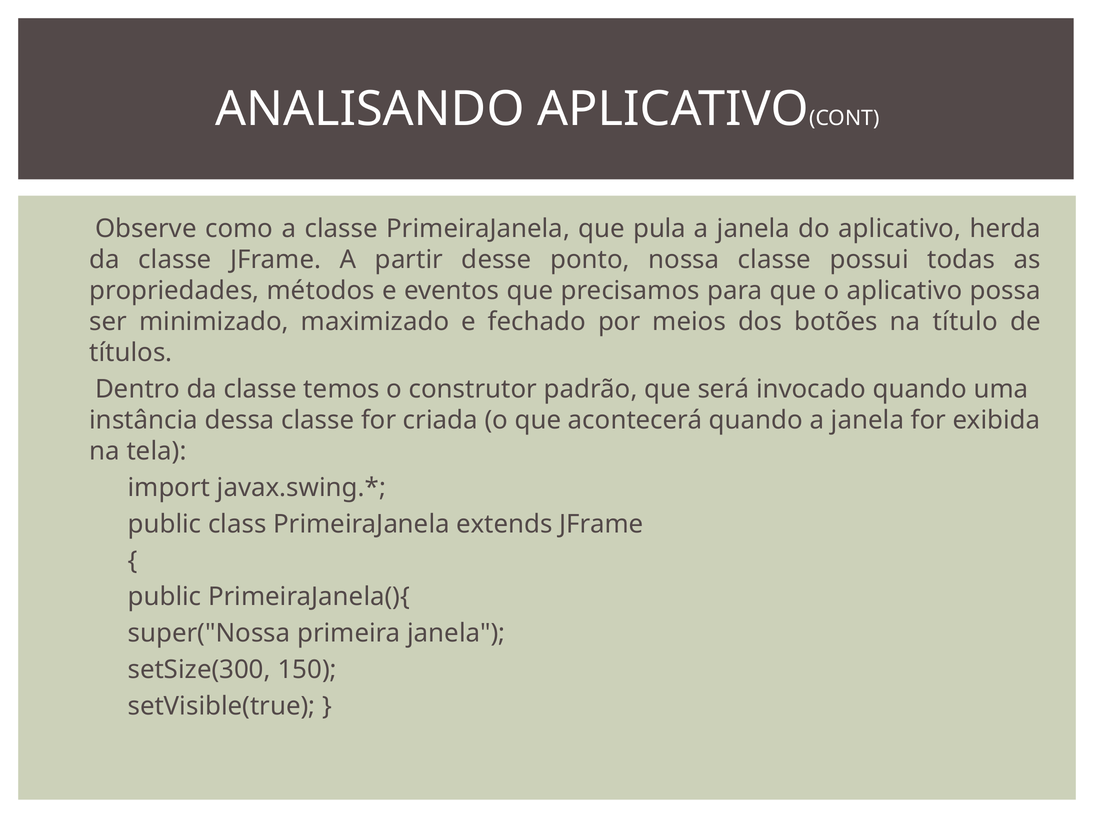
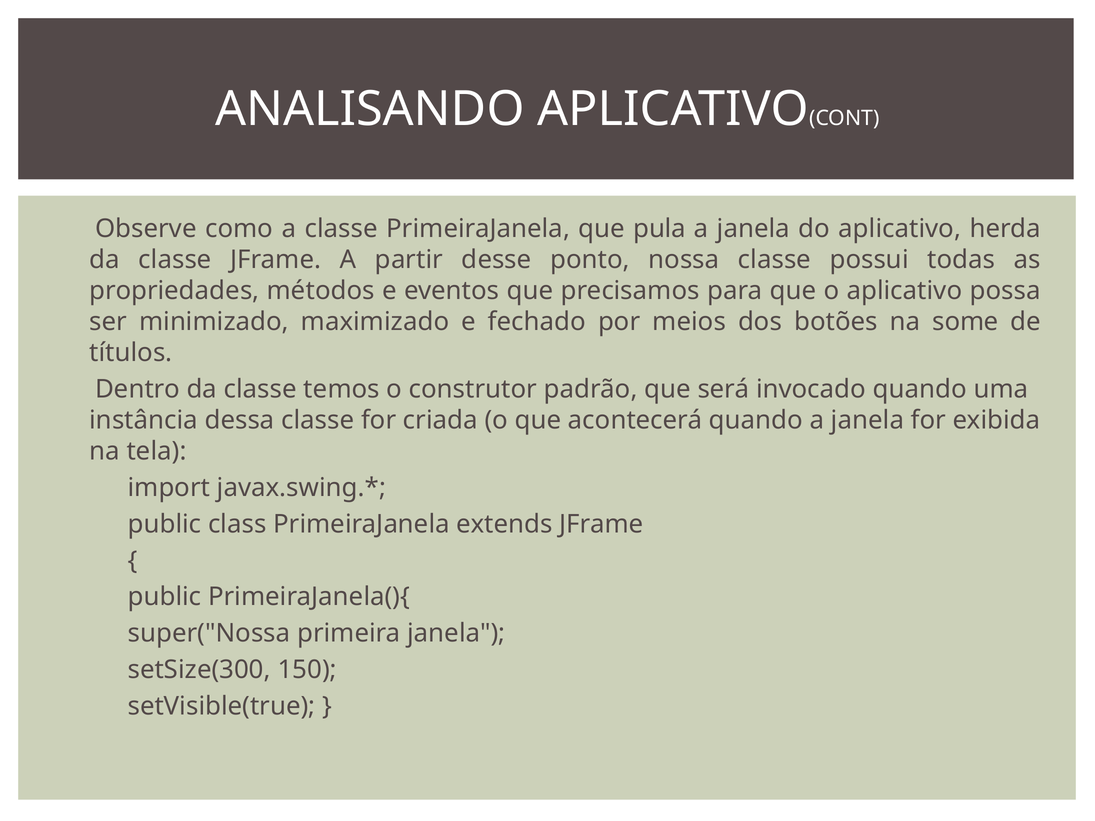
título: título -> some
